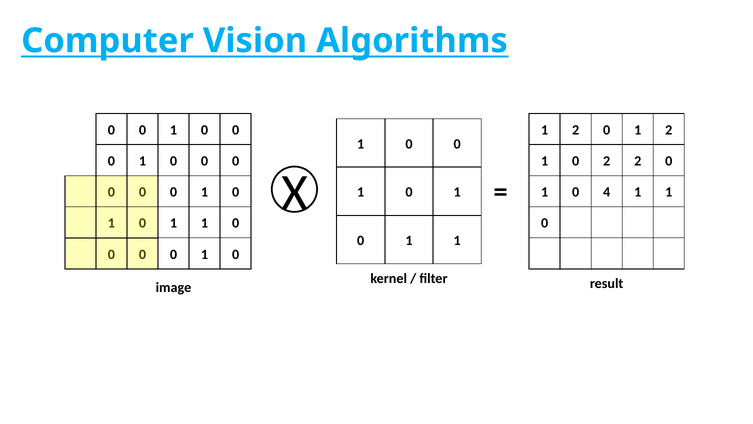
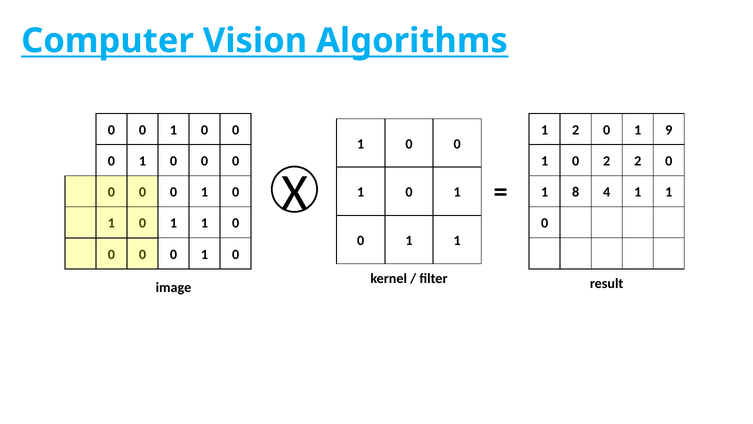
0 1 2: 2 -> 9
0 at (576, 192): 0 -> 8
